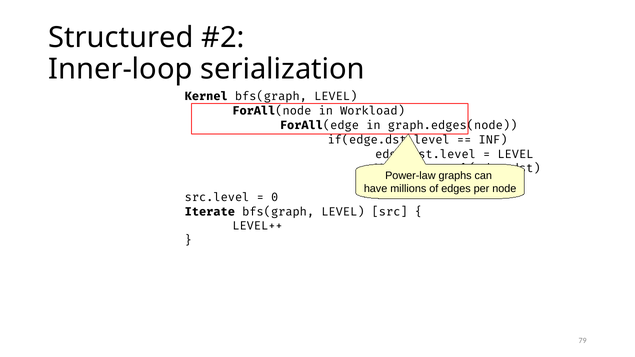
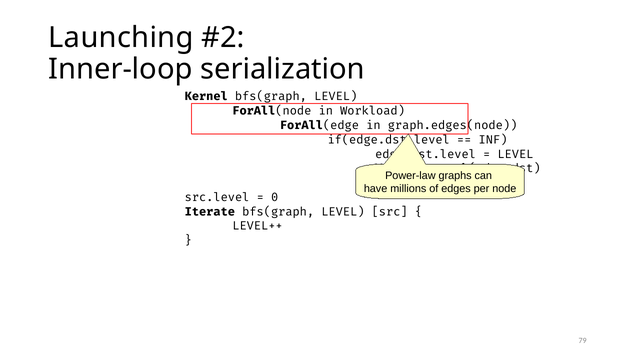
Structured: Structured -> Launching
